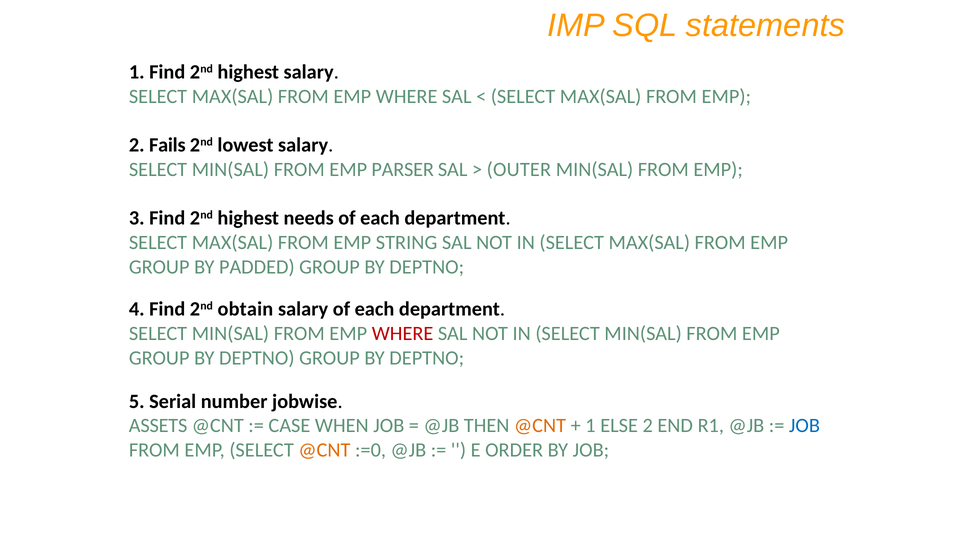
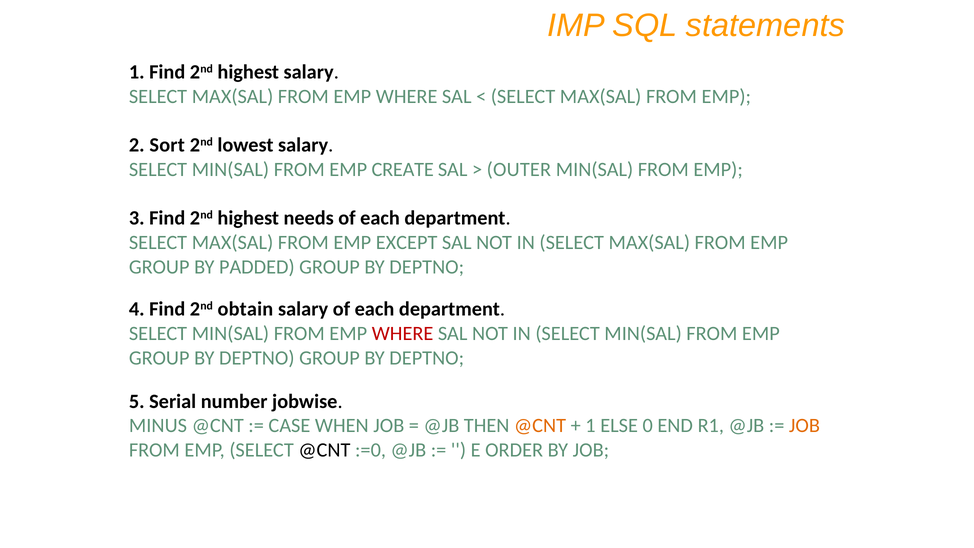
Fails: Fails -> Sort
PARSER: PARSER -> CREATE
STRING: STRING -> EXCEPT
ASSETS: ASSETS -> MINUS
ELSE 2: 2 -> 0
JOB at (804, 426) colour: blue -> orange
@CNT at (324, 450) colour: orange -> black
